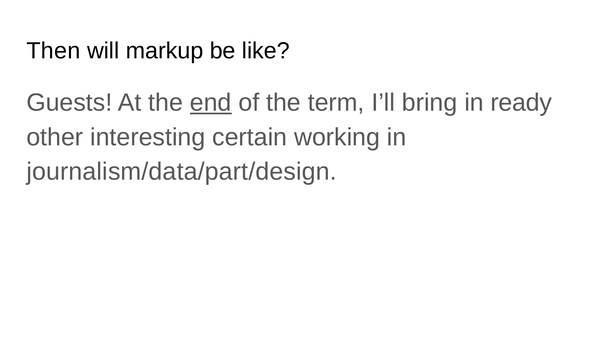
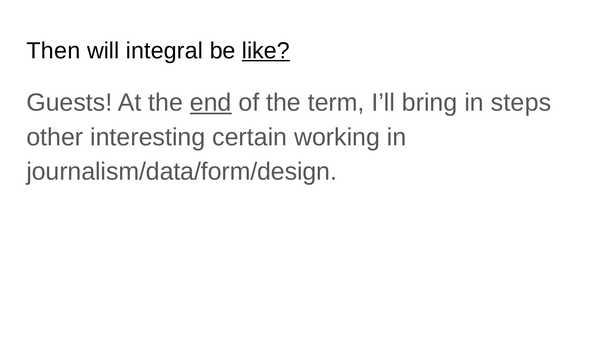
markup: markup -> integral
like underline: none -> present
ready: ready -> steps
journalism/data/part/design: journalism/data/part/design -> journalism/data/form/design
